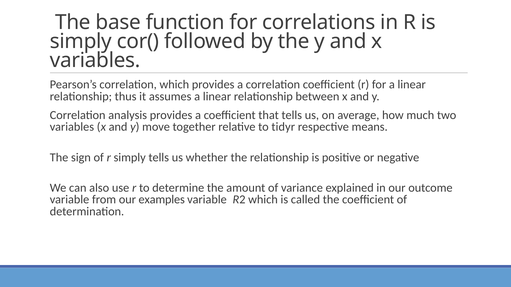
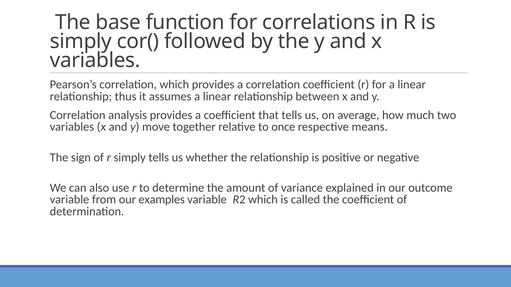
tidyr: tidyr -> once
